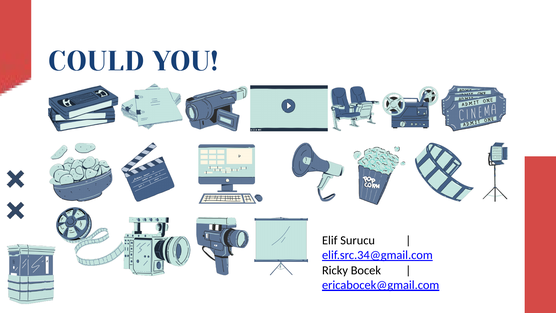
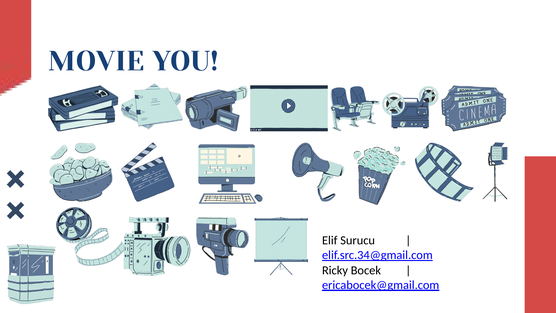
COULD: COULD -> MOVIE
